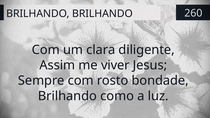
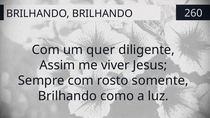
clara: clara -> quer
bondade: bondade -> somente
